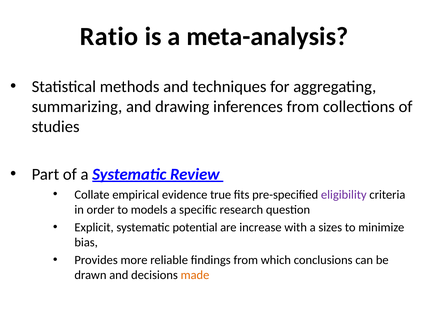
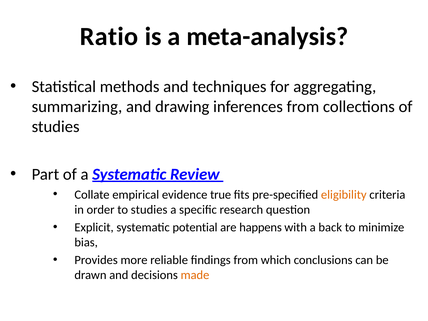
eligibility colour: purple -> orange
to models: models -> studies
increase: increase -> happens
sizes: sizes -> back
